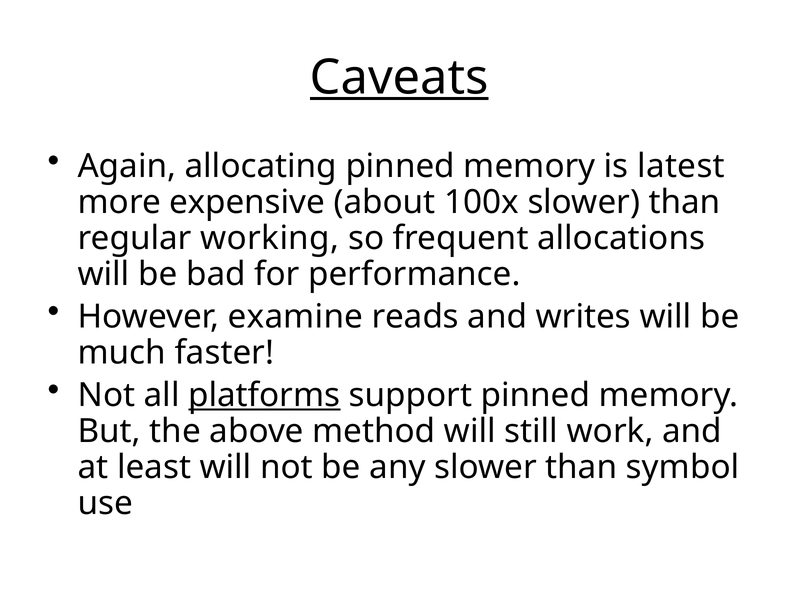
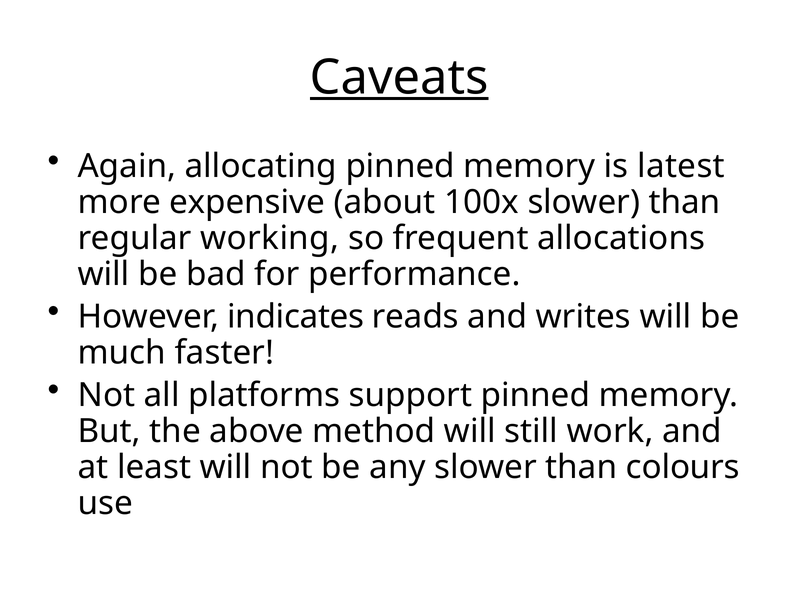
examine: examine -> indicates
platforms underline: present -> none
symbol: symbol -> colours
